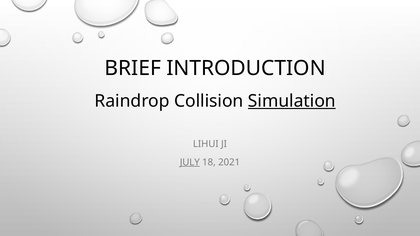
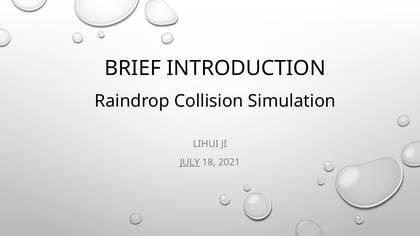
Simulation underline: present -> none
